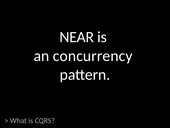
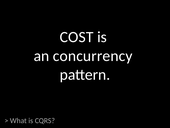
NEAR: NEAR -> COST
